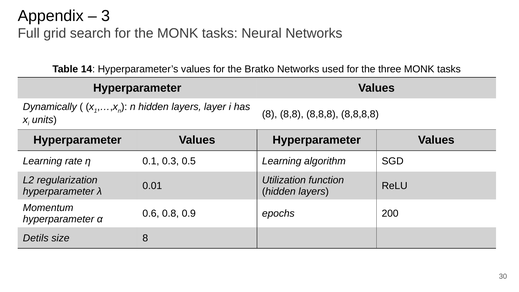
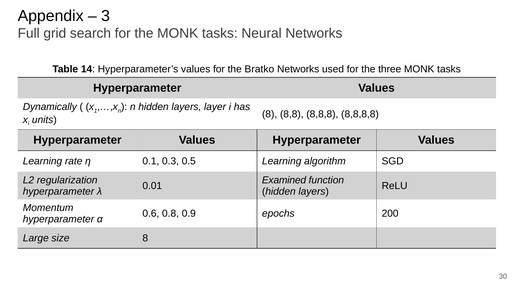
Utilization: Utilization -> Examined
Detils: Detils -> Large
